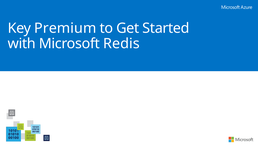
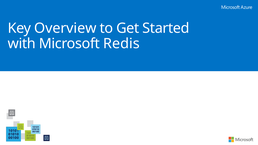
Premium: Premium -> Overview
